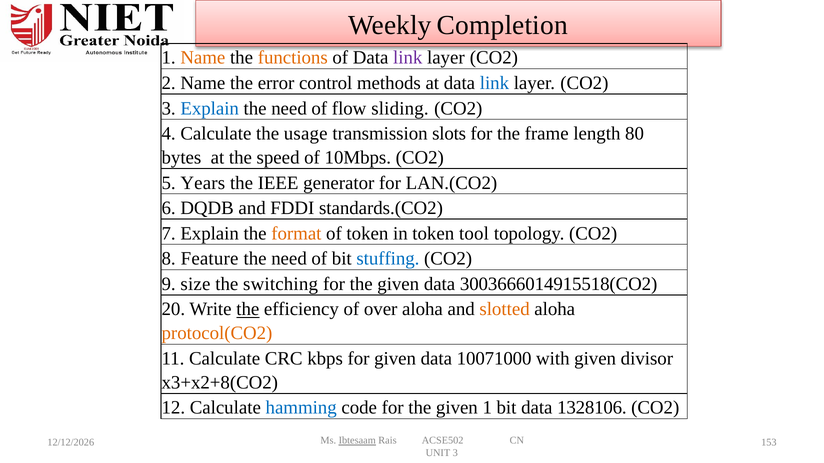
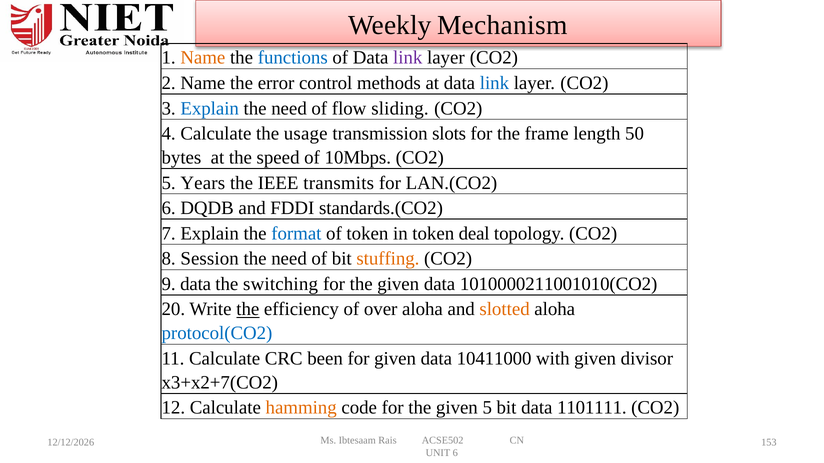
Completion: Completion -> Mechanism
functions colour: orange -> blue
80: 80 -> 50
generator: generator -> transmits
format colour: orange -> blue
tool: tool -> deal
Feature: Feature -> Session
stuffing colour: blue -> orange
9 size: size -> data
3003666014915518(CO2: 3003666014915518(CO2 -> 1010000211001010(CO2
protocol(CO2 colour: orange -> blue
kbps: kbps -> been
10071000: 10071000 -> 10411000
x3+x2+8(CO2: x3+x2+8(CO2 -> x3+x2+7(CO2
hamming colour: blue -> orange
given 1: 1 -> 5
1328106: 1328106 -> 1101111
Ibtesaam underline: present -> none
UNIT 3: 3 -> 6
